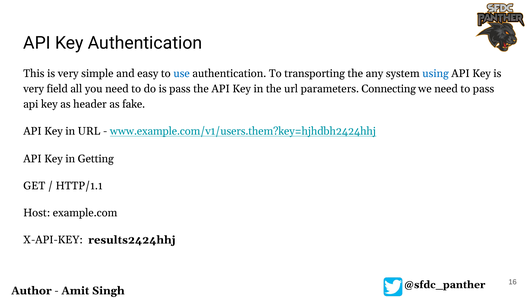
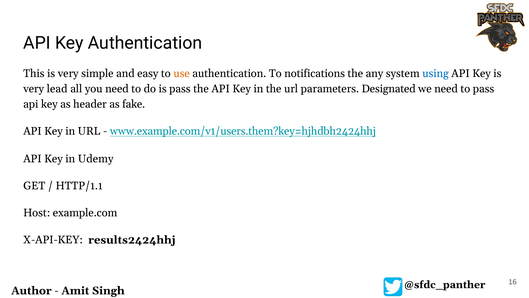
use colour: blue -> orange
transporting: transporting -> notifications
field: field -> lead
Connecting: Connecting -> Designated
Getting: Getting -> Udemy
